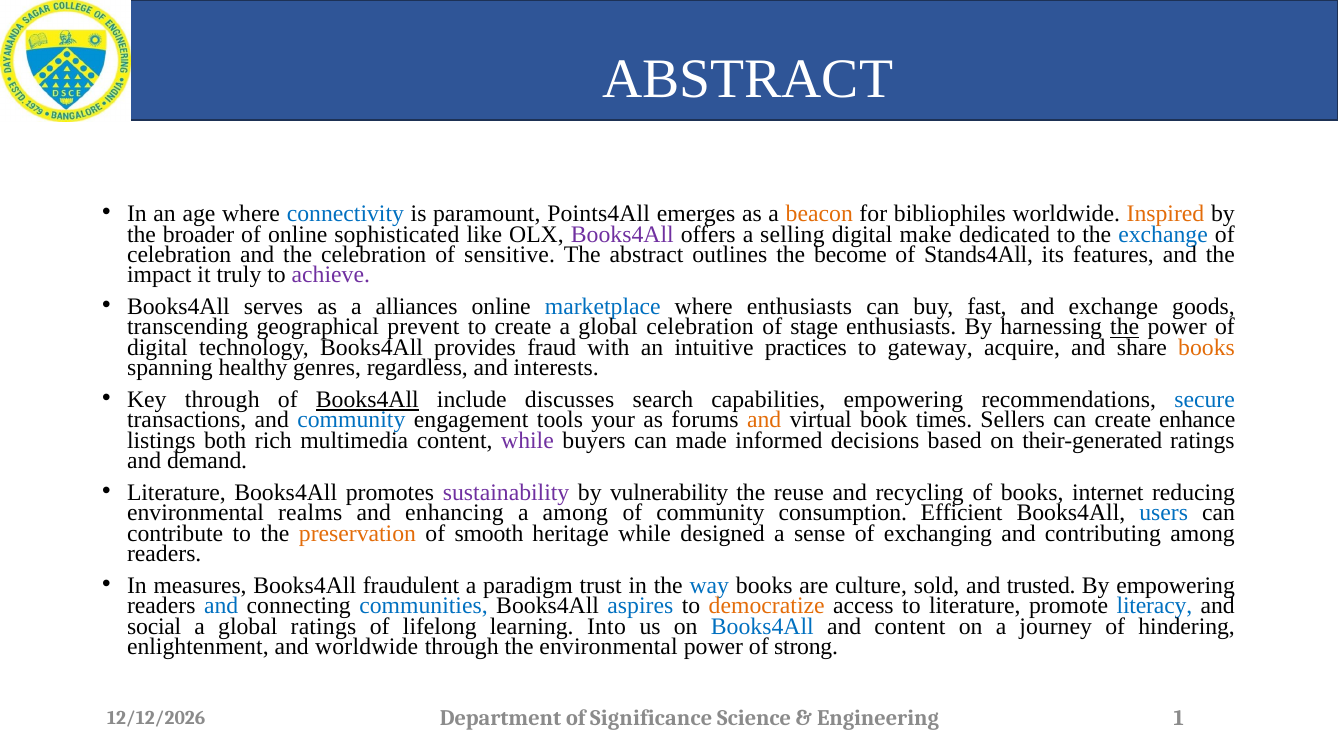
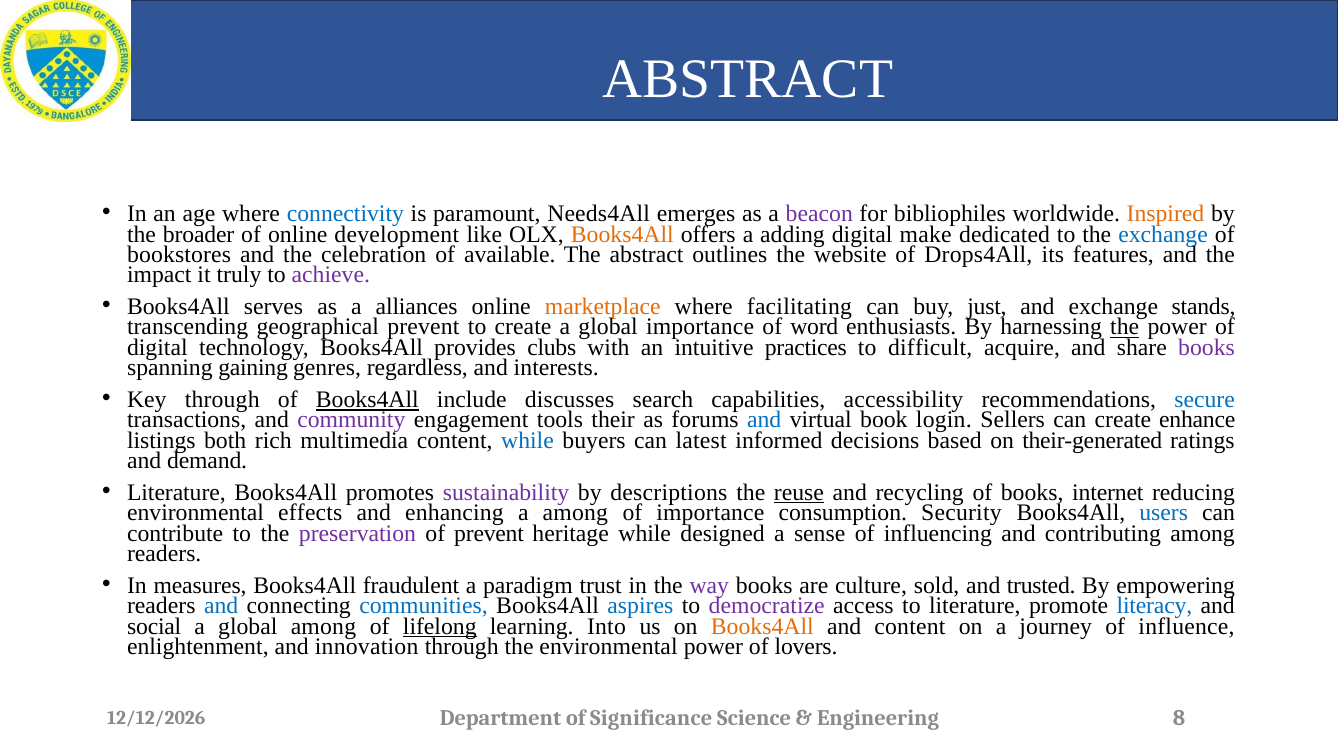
Points4All: Points4All -> Needs4All
beacon colour: orange -> purple
sophisticated: sophisticated -> development
Books4All at (622, 234) colour: purple -> orange
selling: selling -> adding
celebration at (179, 255): celebration -> bookstores
sensitive: sensitive -> available
become: become -> website
Stands4All: Stands4All -> Drops4All
marketplace colour: blue -> orange
where enthusiasts: enthusiasts -> facilitating
fast: fast -> just
goods: goods -> stands
global celebration: celebration -> importance
stage: stage -> word
fraud: fraud -> clubs
gateway: gateway -> difficult
books at (1207, 348) colour: orange -> purple
healthy: healthy -> gaining
capabilities empowering: empowering -> accessibility
community at (351, 420) colour: blue -> purple
your: your -> their
and at (764, 420) colour: orange -> blue
times: times -> login
while at (527, 441) colour: purple -> blue
made: made -> latest
vulnerability: vulnerability -> descriptions
reuse underline: none -> present
realms: realms -> effects
of community: community -> importance
Efficient: Efficient -> Security
preservation colour: orange -> purple
of smooth: smooth -> prevent
exchanging: exchanging -> influencing
way colour: blue -> purple
democratize colour: orange -> purple
global ratings: ratings -> among
lifelong underline: none -> present
Books4All at (762, 627) colour: blue -> orange
hindering: hindering -> influence
and worldwide: worldwide -> innovation
strong: strong -> lovers
1: 1 -> 8
